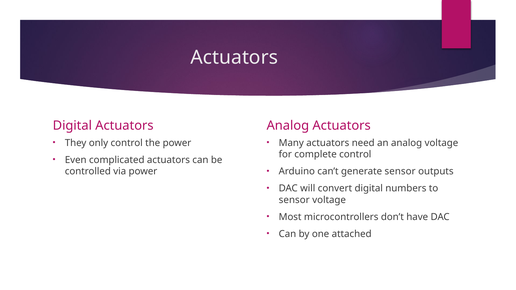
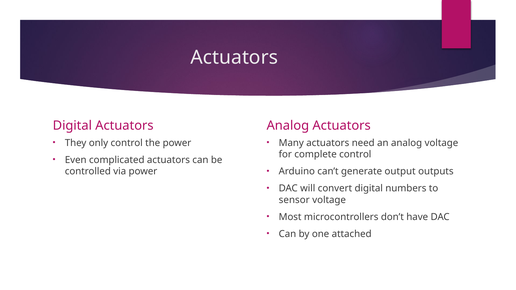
generate sensor: sensor -> output
